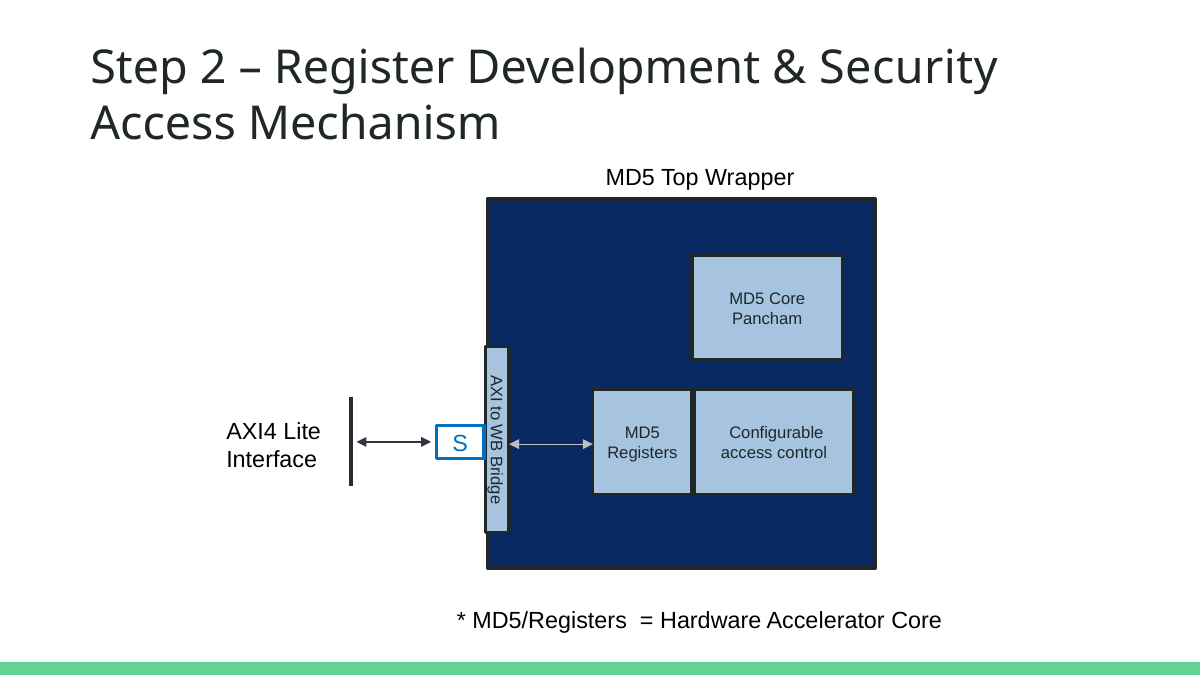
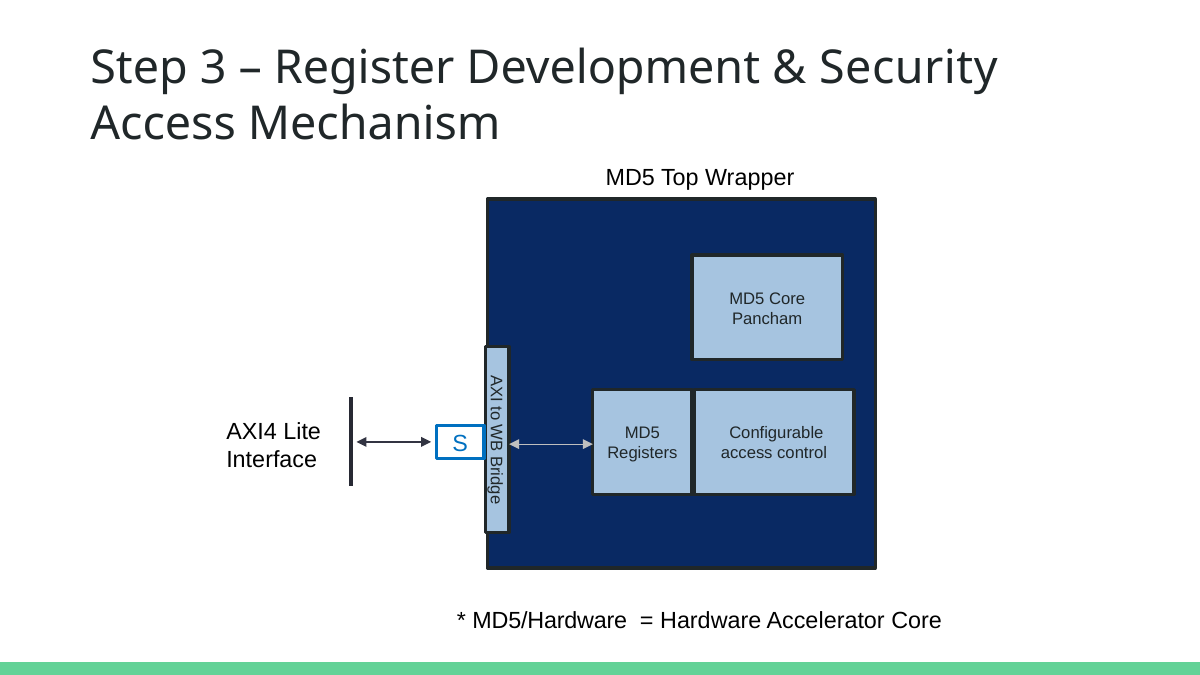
2: 2 -> 3
MD5/Registers: MD5/Registers -> MD5/Hardware
